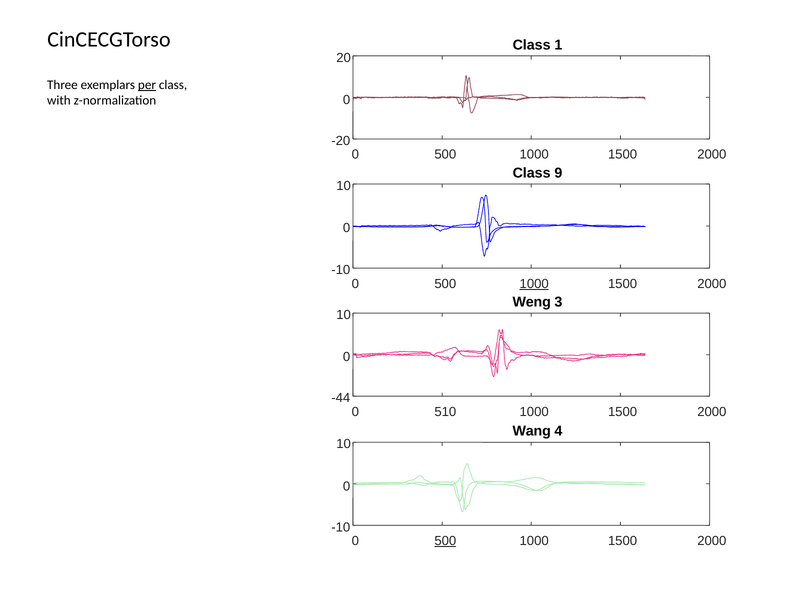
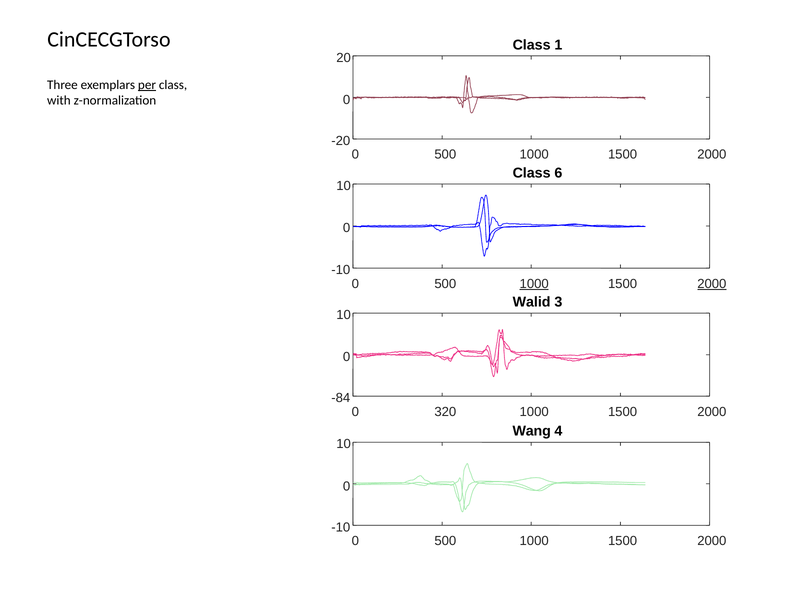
9: 9 -> 6
2000 at (712, 284) underline: none -> present
Weng: Weng -> Walid
-44: -44 -> -84
510: 510 -> 320
500 at (445, 541) underline: present -> none
